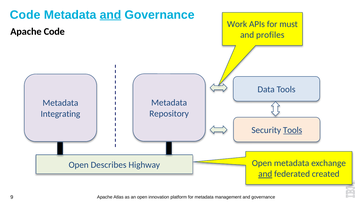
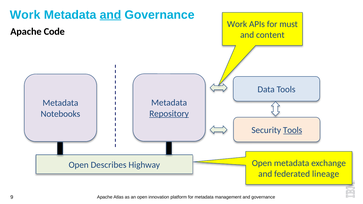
Code at (25, 15): Code -> Work
profiles: profiles -> content
Repository underline: none -> present
Integrating: Integrating -> Notebooks
and at (265, 174) underline: present -> none
created: created -> lineage
